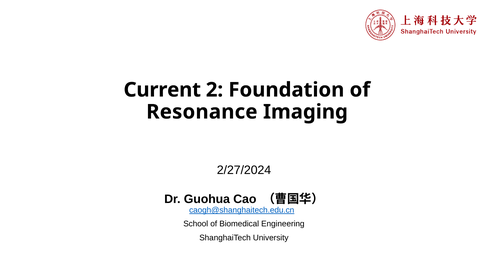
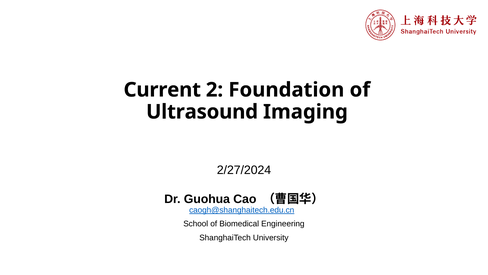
Resonance: Resonance -> Ultrasound
